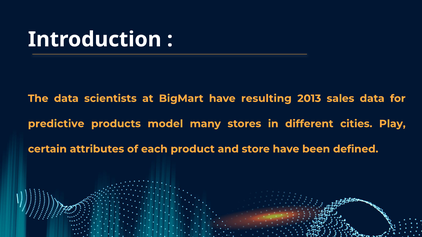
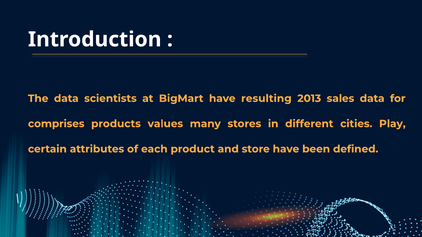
predictive: predictive -> comprises
model: model -> values
